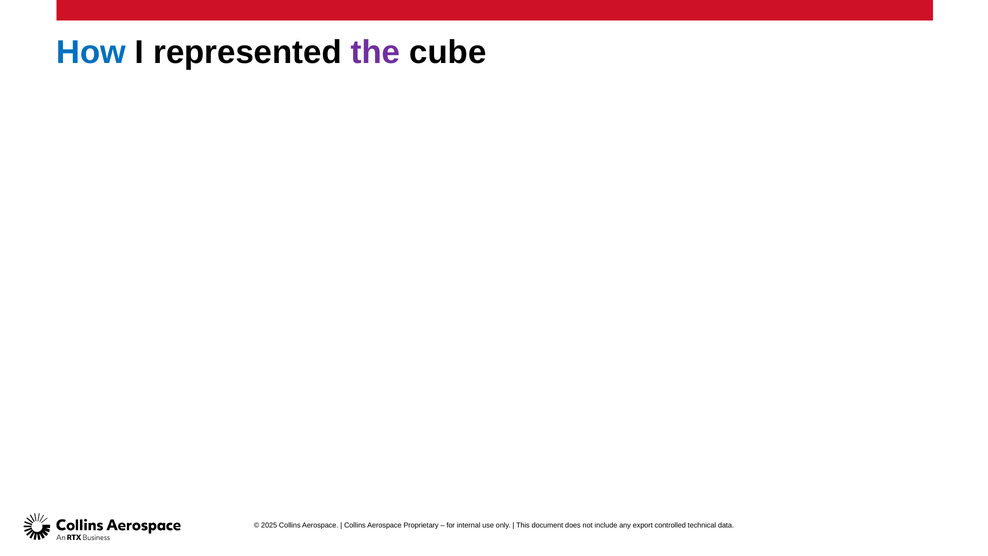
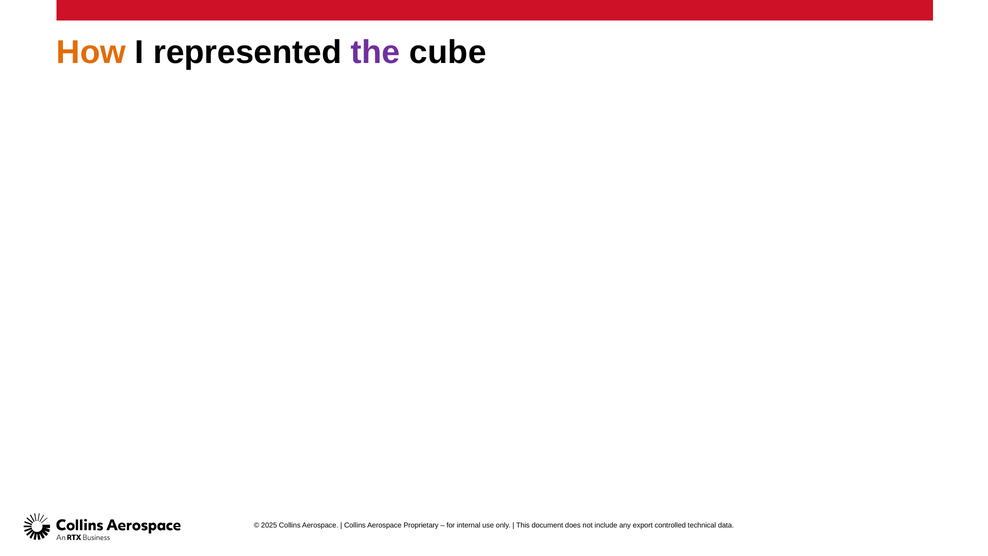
How colour: blue -> orange
